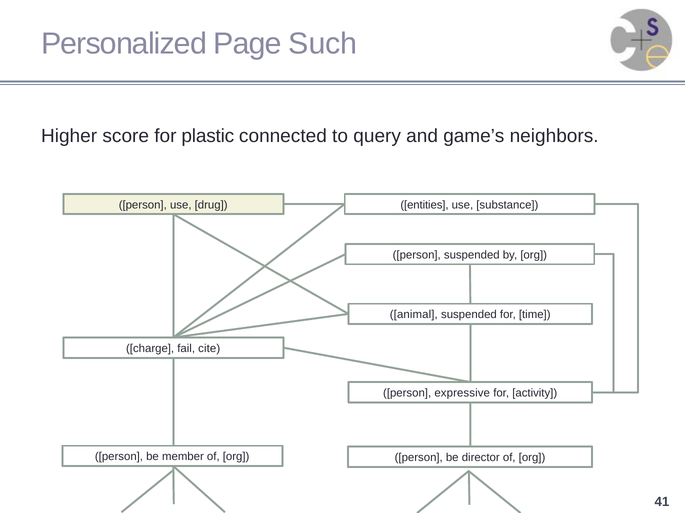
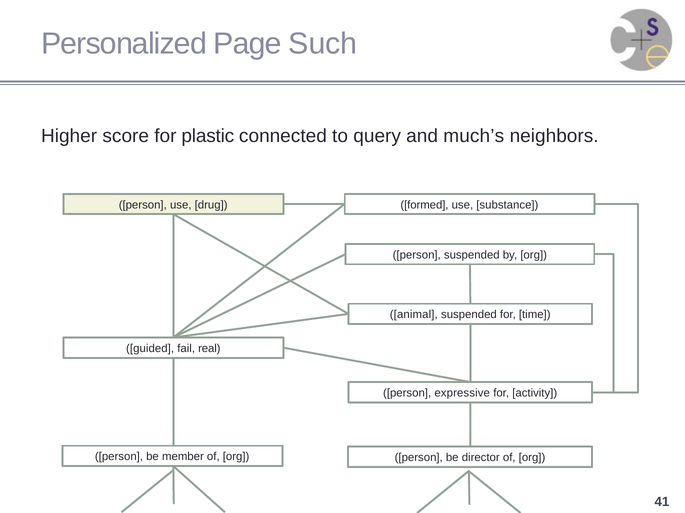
game’s: game’s -> much’s
entities: entities -> formed
charge: charge -> guided
cite: cite -> real
